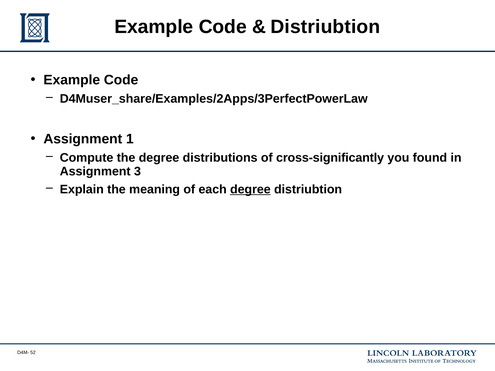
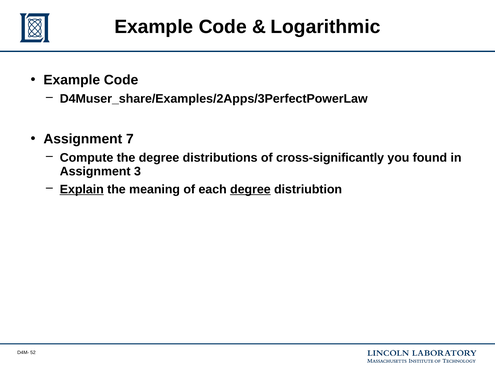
Distriubtion at (325, 27): Distriubtion -> Logarithmic
1: 1 -> 7
Explain underline: none -> present
